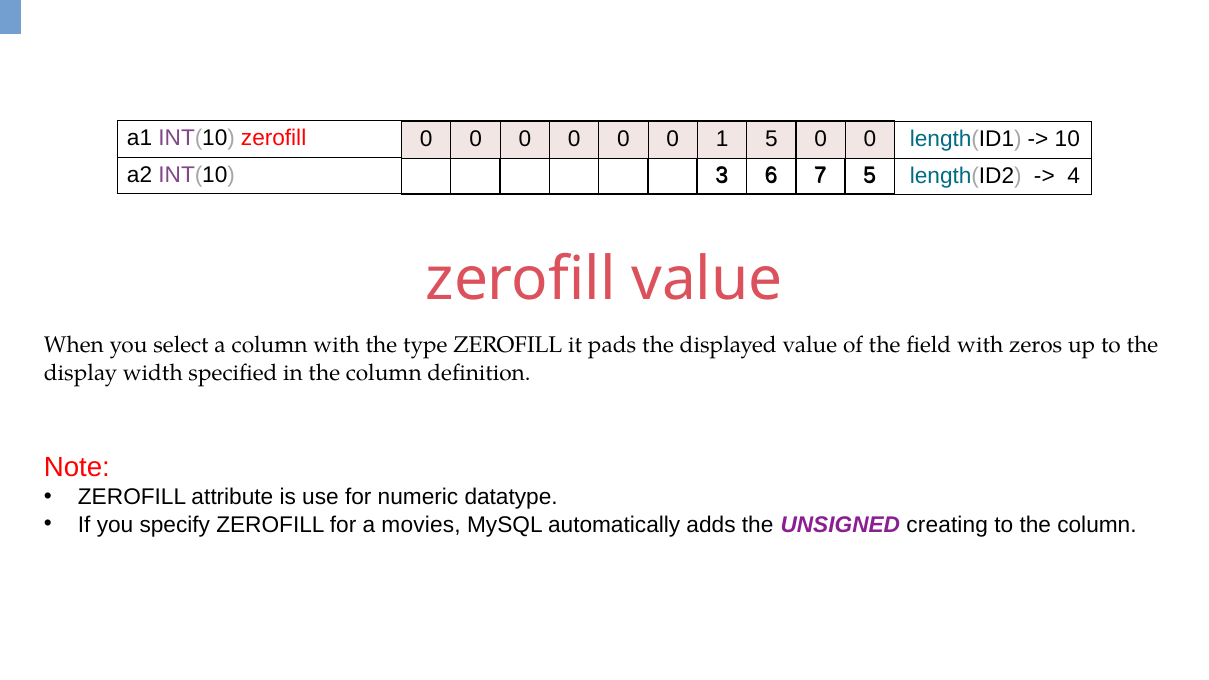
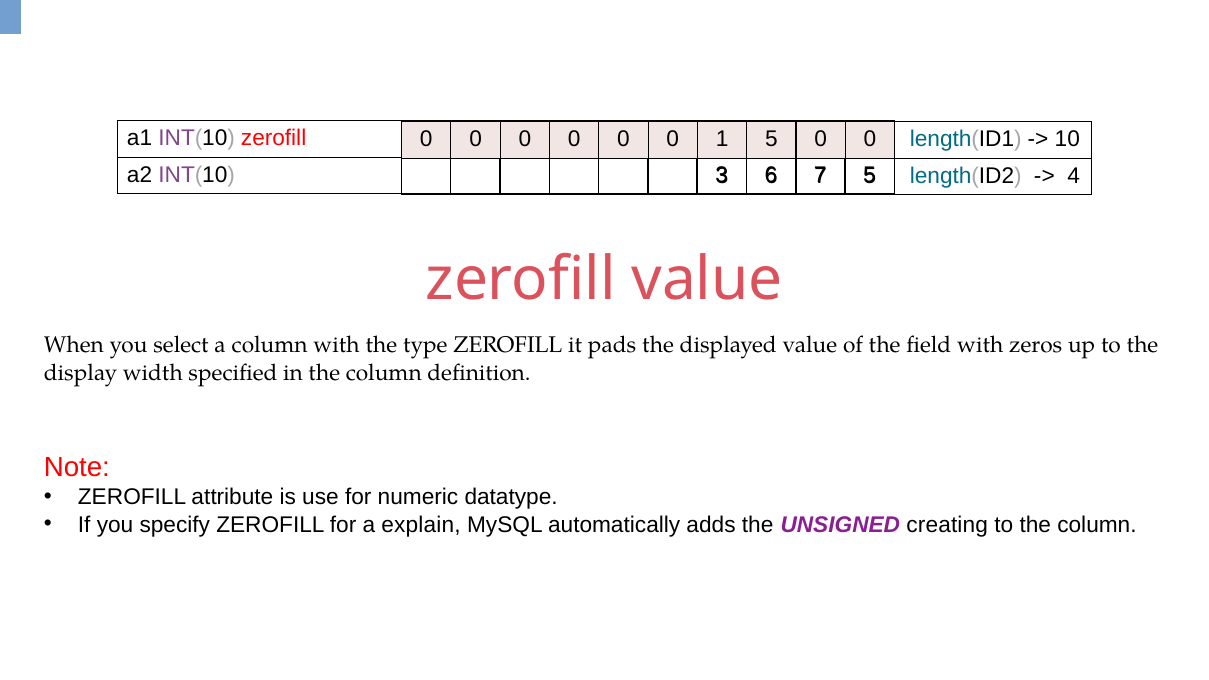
movies: movies -> explain
